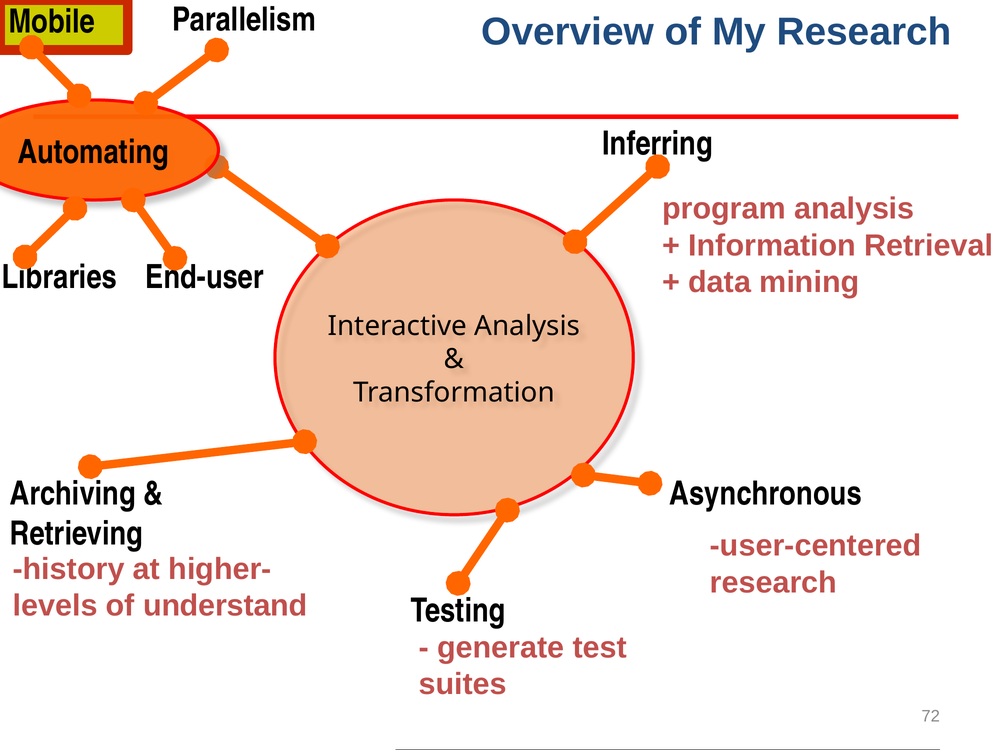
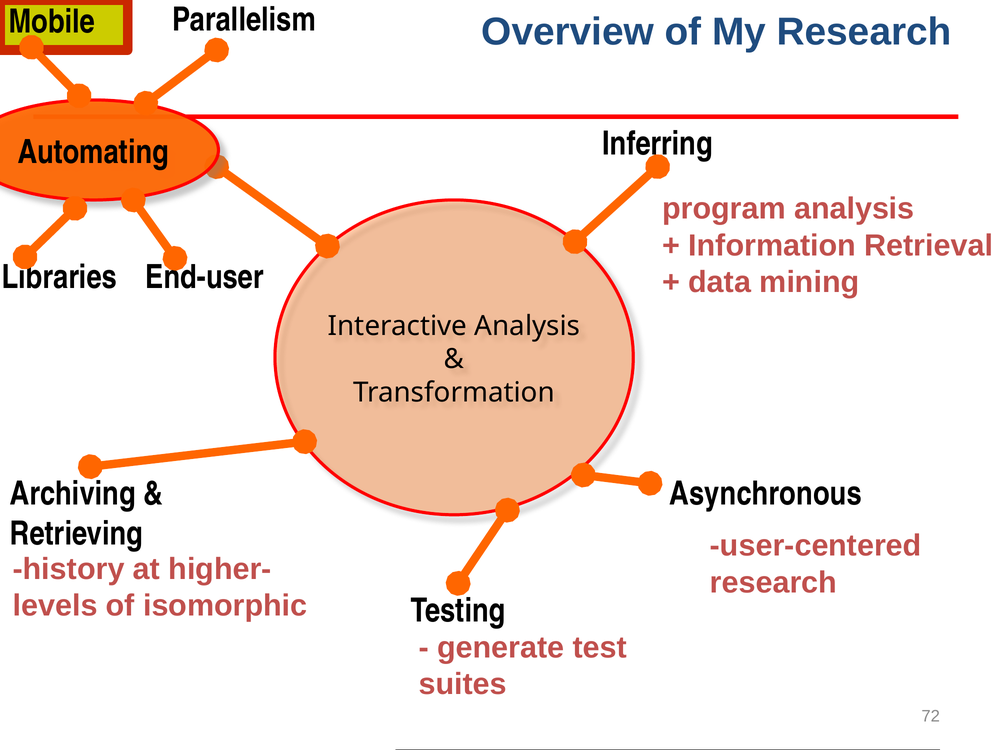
understand: understand -> isomorphic
